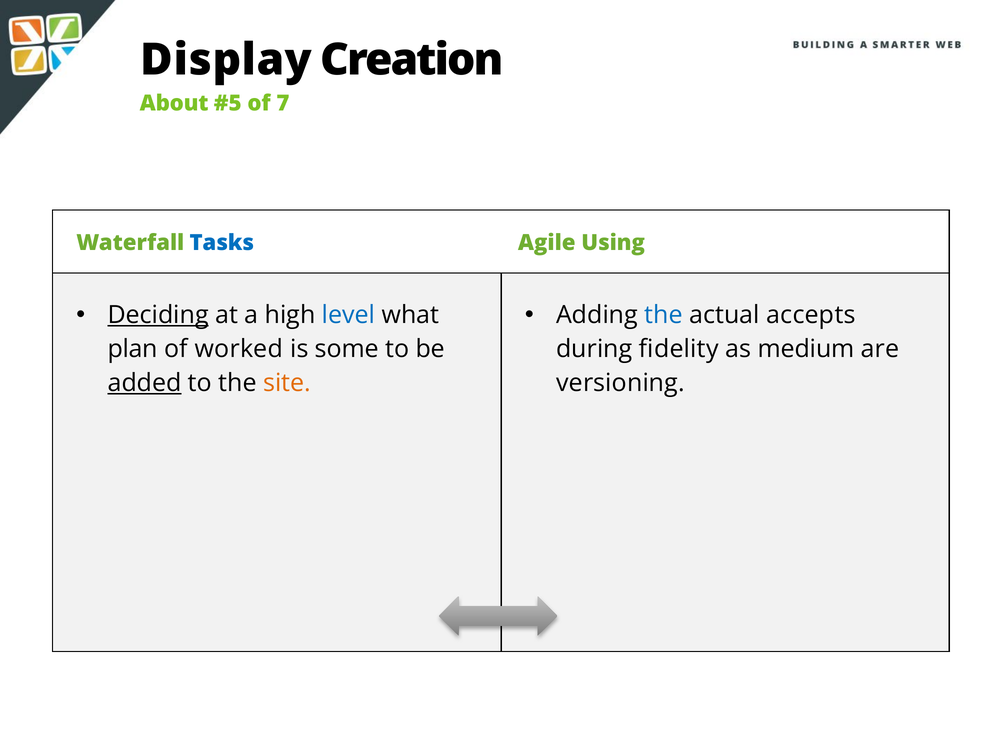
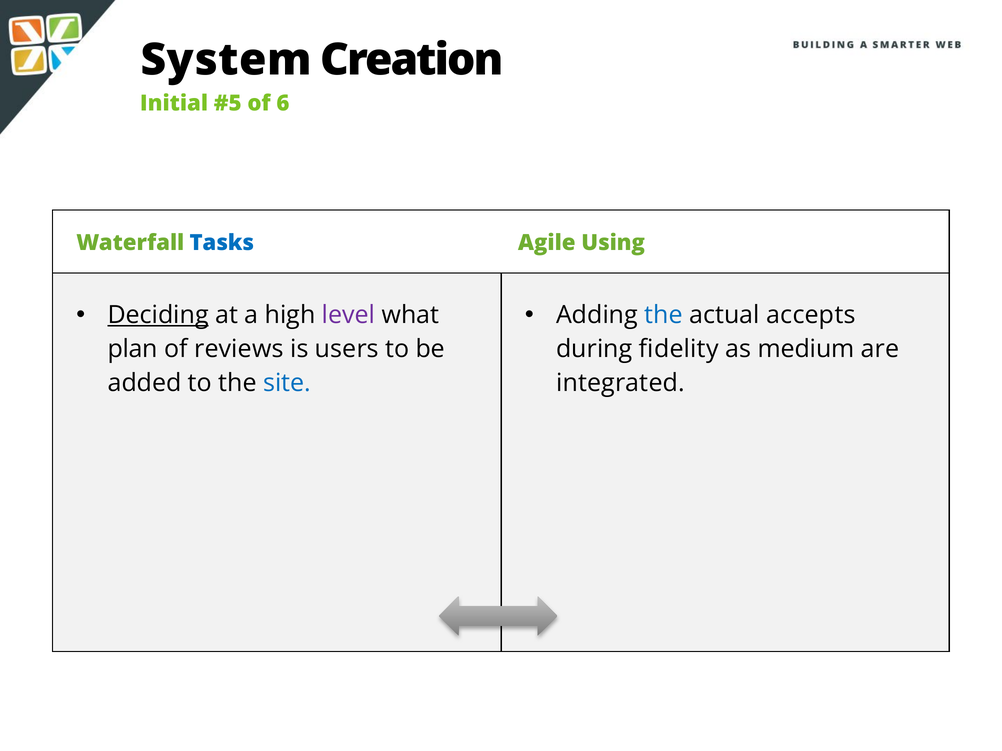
Display: Display -> System
About: About -> Initial
7: 7 -> 6
level colour: blue -> purple
worked: worked -> reviews
some: some -> users
added underline: present -> none
site colour: orange -> blue
versioning: versioning -> integrated
